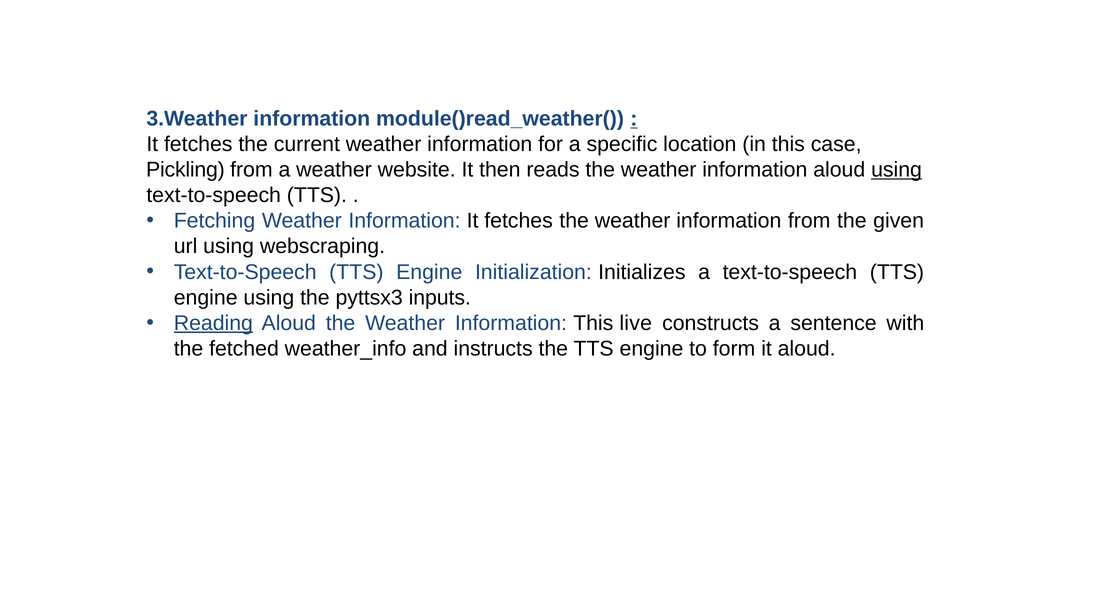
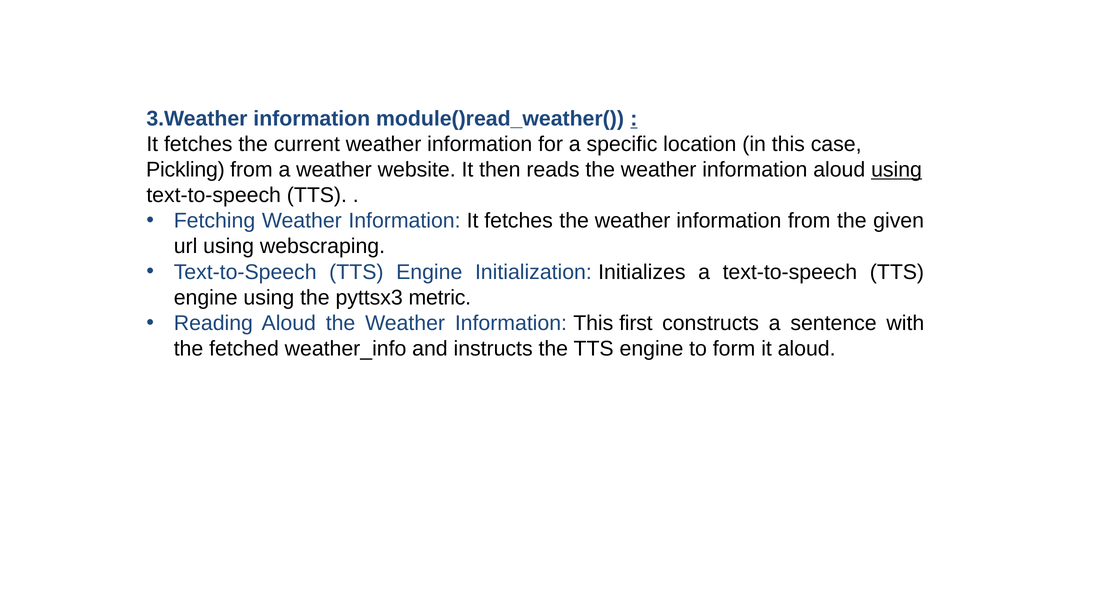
inputs: inputs -> metric
Reading underline: present -> none
live: live -> first
